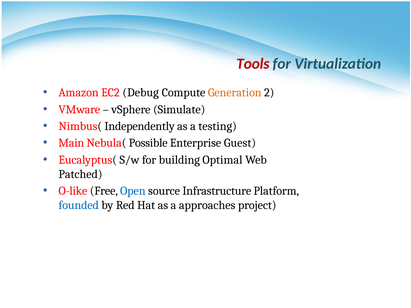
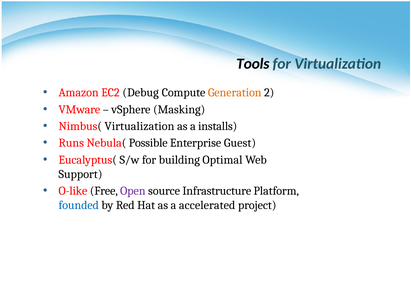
Tools colour: red -> black
Simulate: Simulate -> Masking
Nimbus( Independently: Independently -> Virtualization
testing: testing -> installs
Main: Main -> Runs
Patched: Patched -> Support
Open colour: blue -> purple
approaches: approaches -> accelerated
